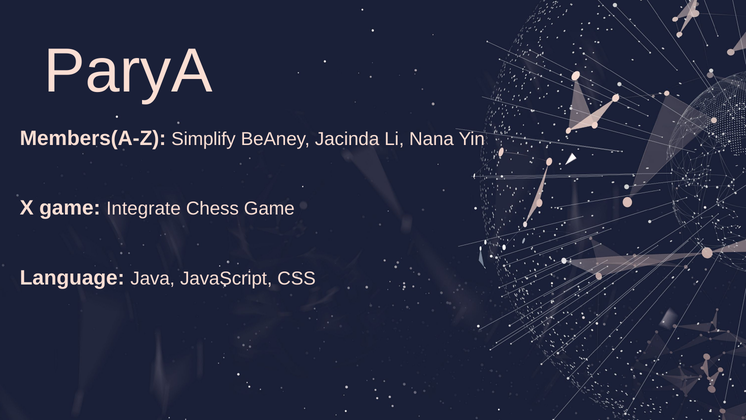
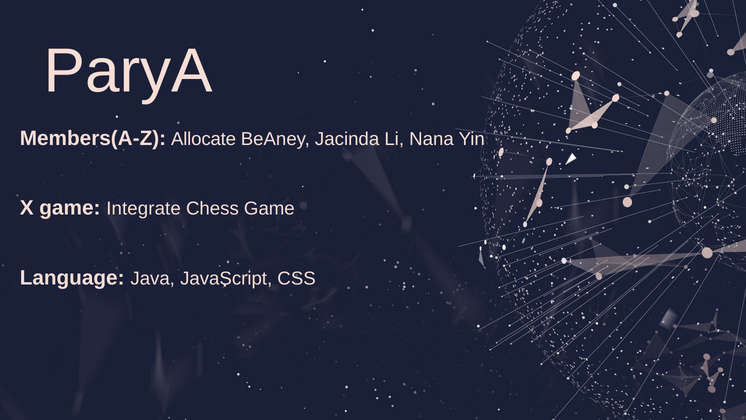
Simplify: Simplify -> Allocate
